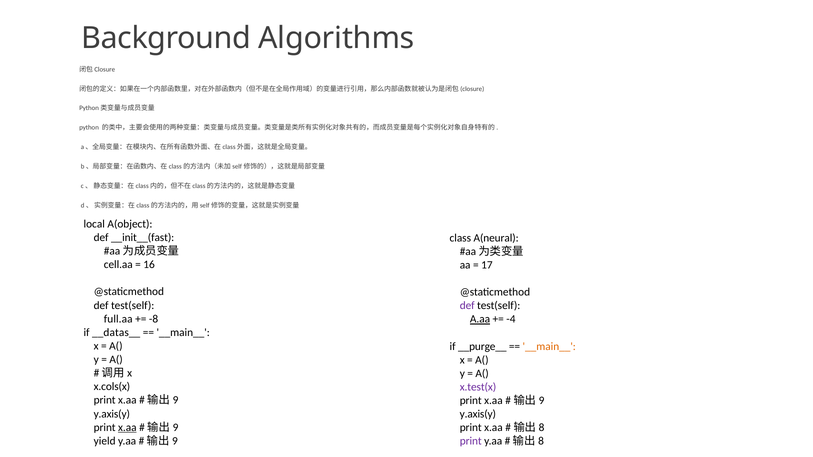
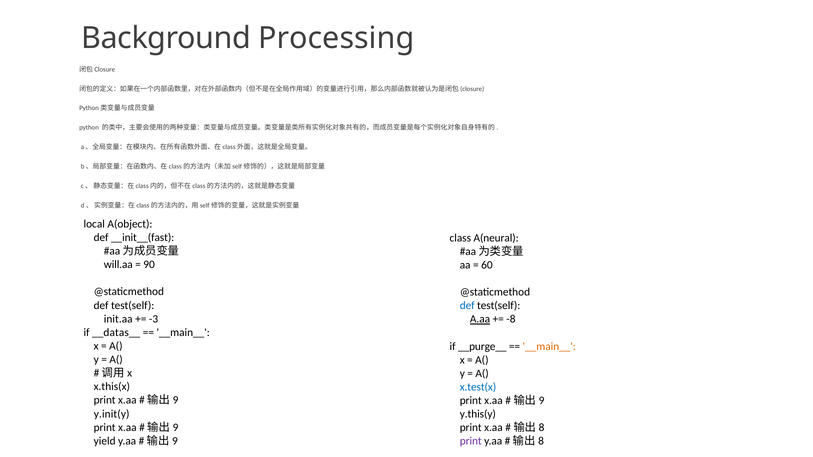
Algorithms: Algorithms -> Processing
cell.aa: cell.aa -> will.aa
16: 16 -> 90
17: 17 -> 60
def at (467, 306) colour: purple -> blue
full.aa: full.aa -> init.aa
-8: -8 -> -3
-4: -4 -> -8
x.cols(x: x.cols(x -> x.this(x
x.test(x colour: purple -> blue
y.axis(y at (112, 414): y.axis(y -> y.init(y
y.axis(y at (478, 414): y.axis(y -> y.this(y
x.aa at (127, 428) underline: present -> none
